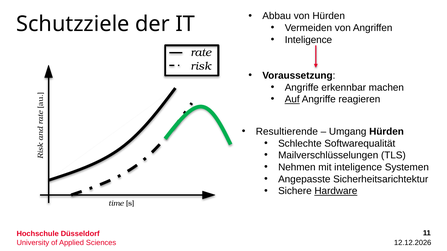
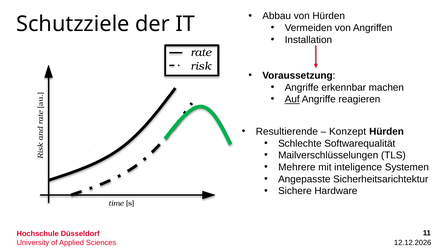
Inteligence at (308, 40): Inteligence -> Installation
Umgang: Umgang -> Konzept
Nehmen: Nehmen -> Mehrere
Hardware underline: present -> none
